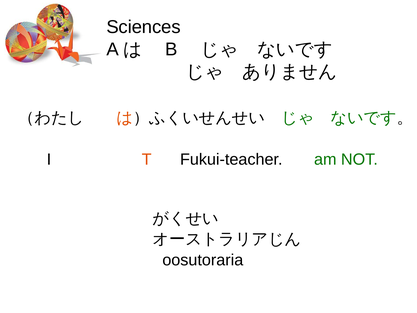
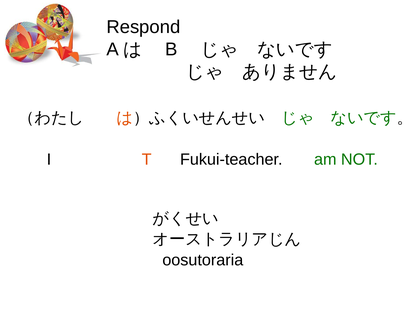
Sciences: Sciences -> Respond
